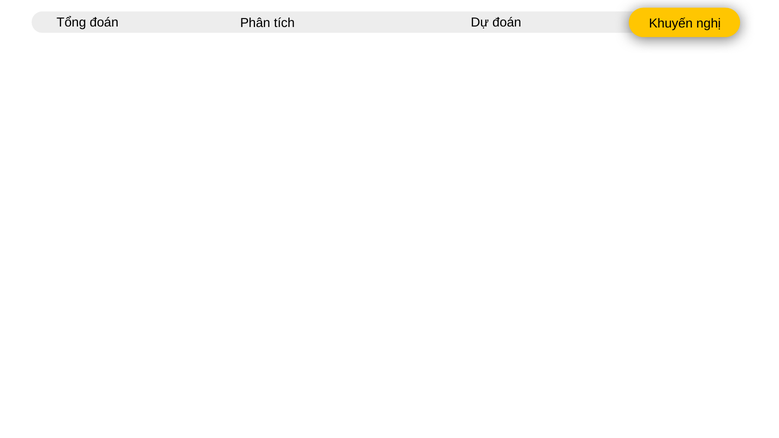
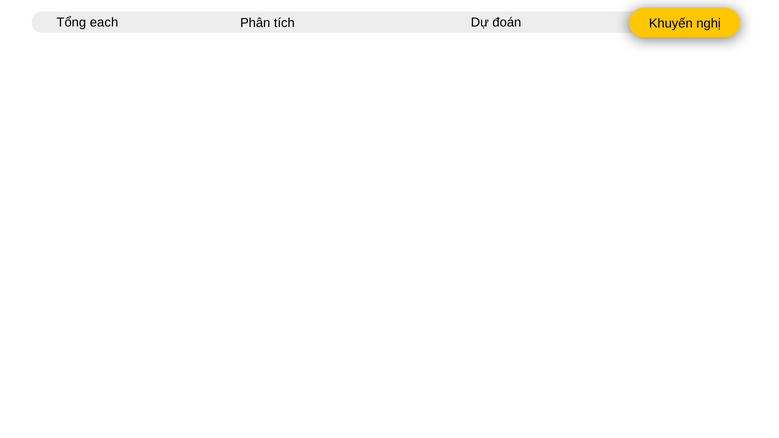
Tổng đoán: đoán -> each
